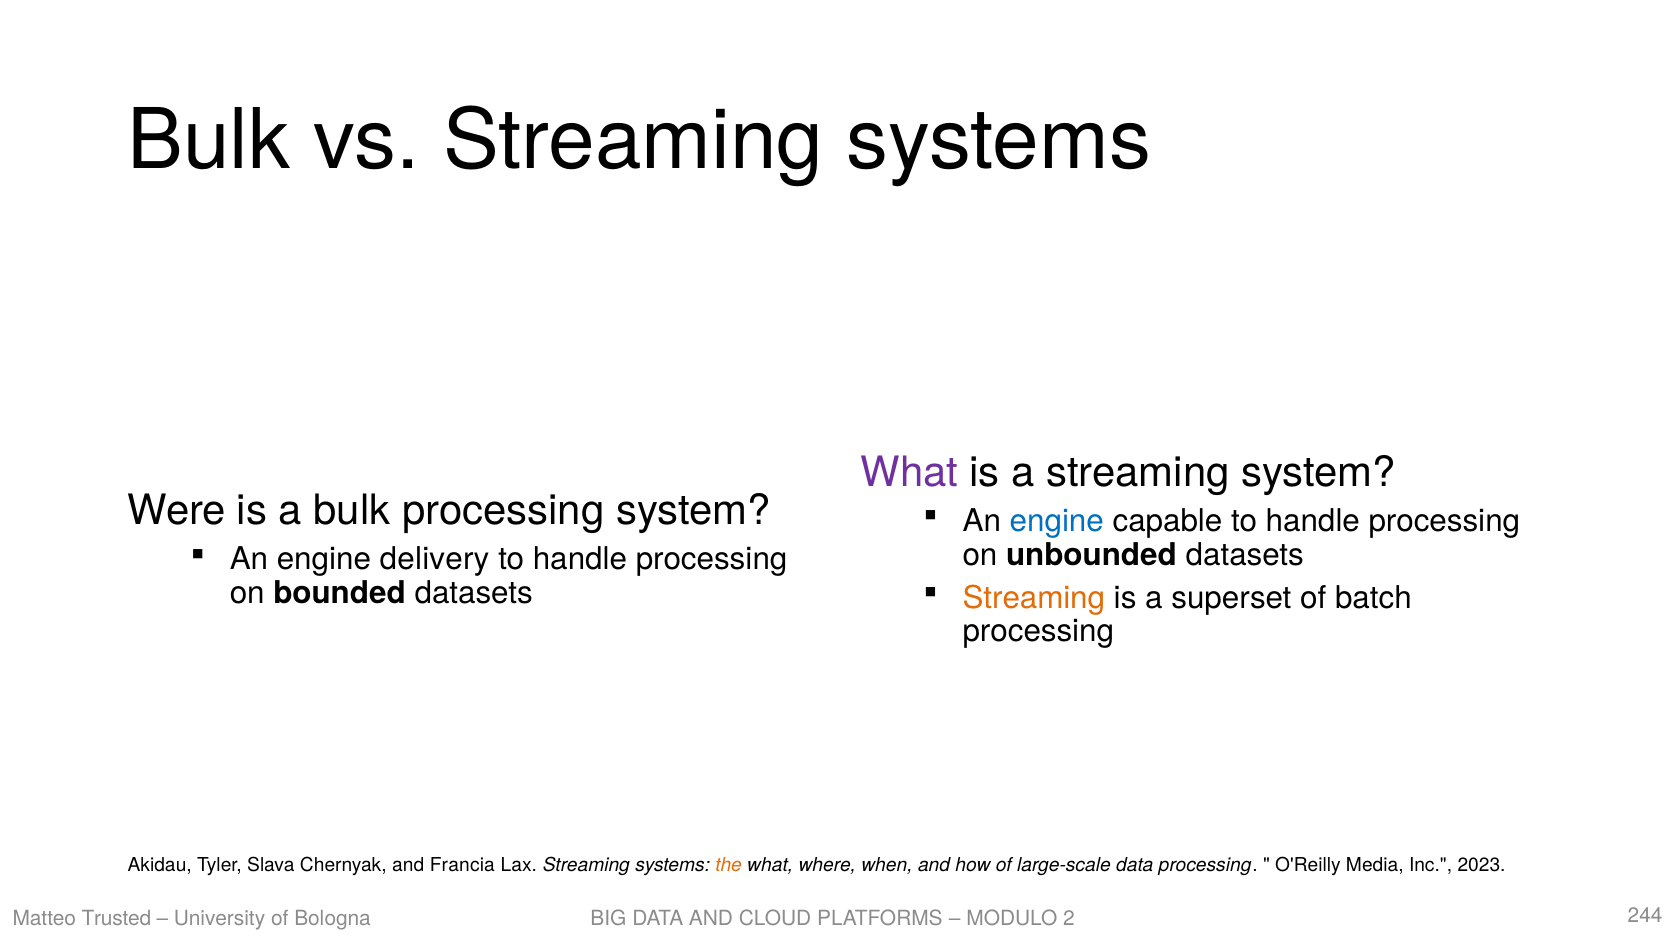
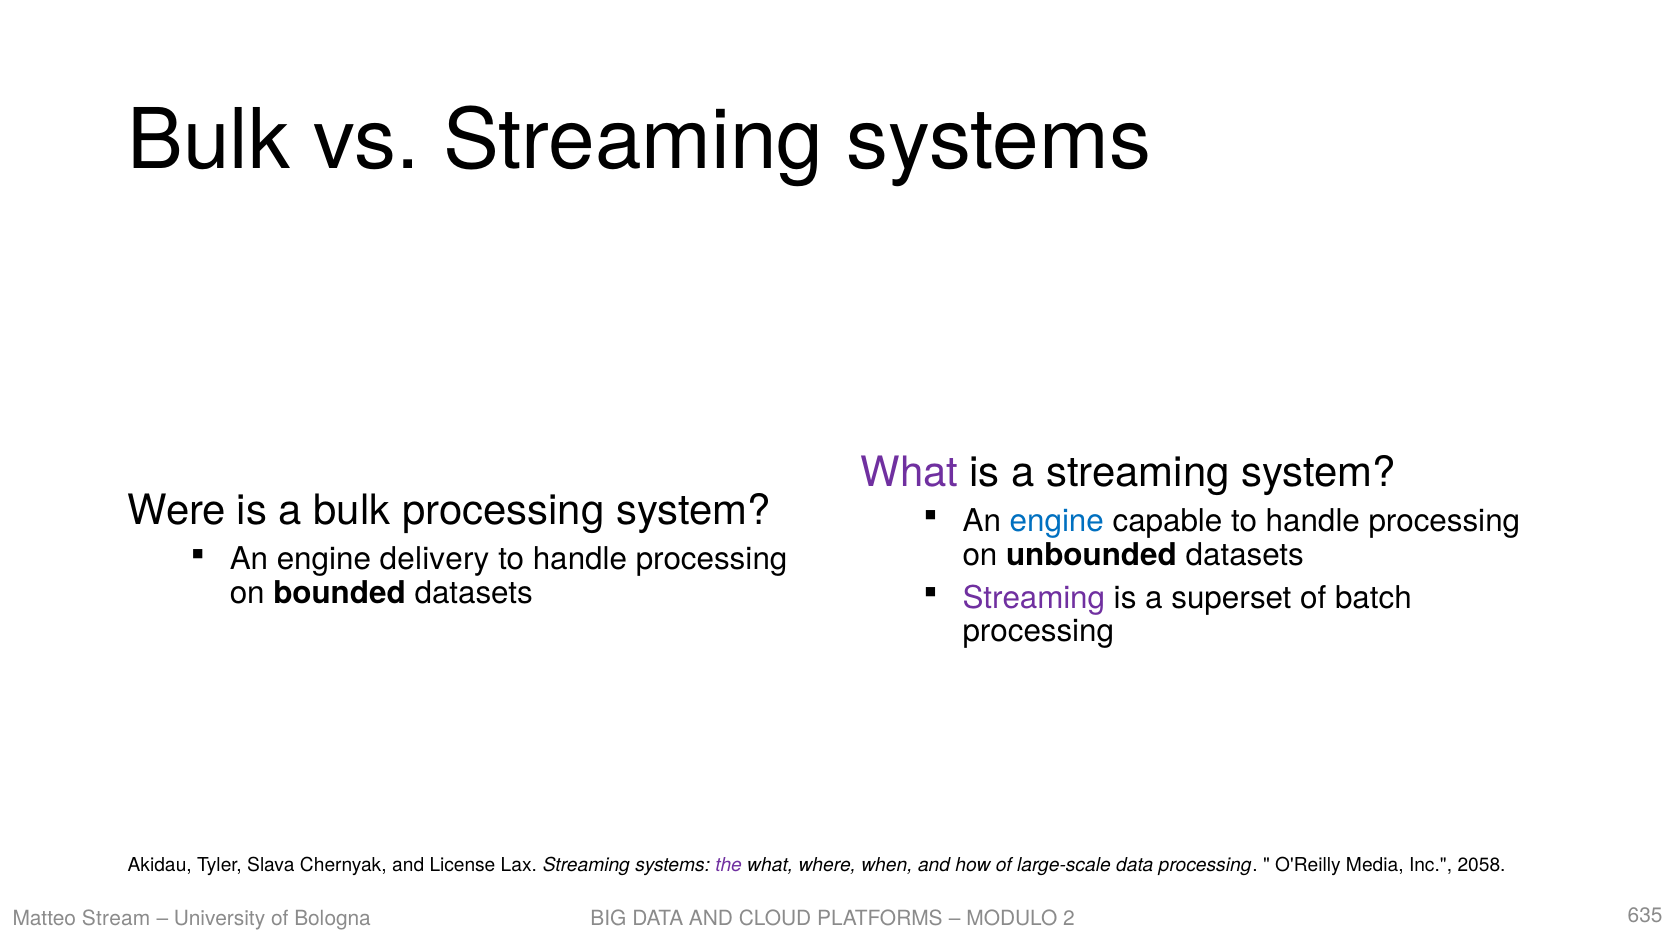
Streaming at (1034, 598) colour: orange -> purple
Francia: Francia -> License
the colour: orange -> purple
2023: 2023 -> 2058
Trusted: Trusted -> Stream
244: 244 -> 635
